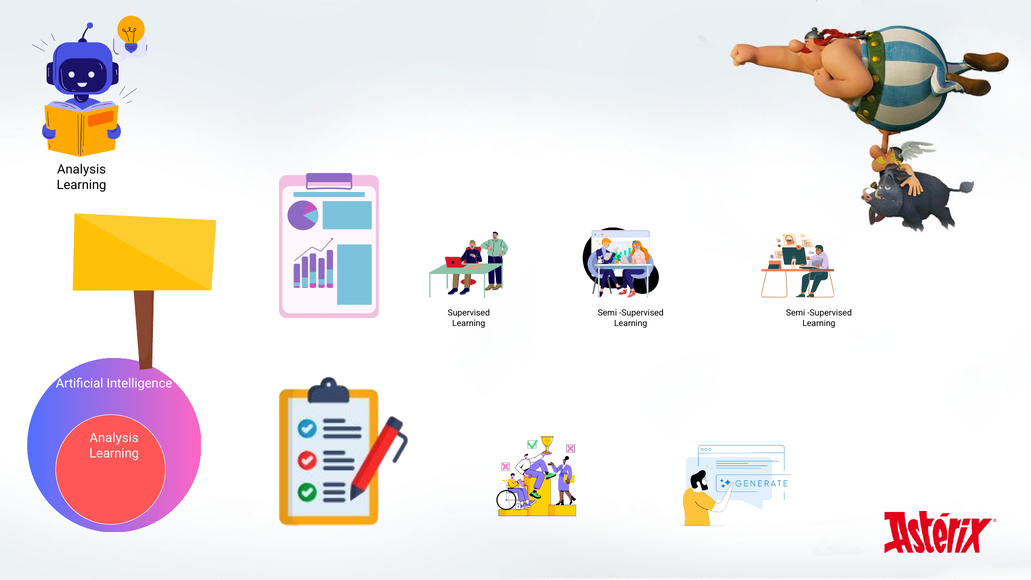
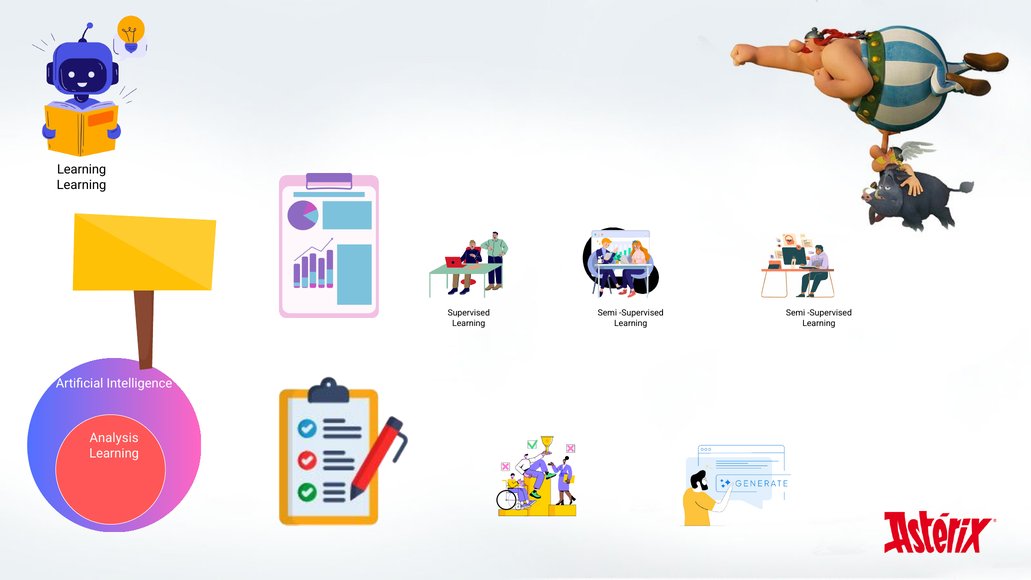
Analysis at (81, 170): Analysis -> Learning
